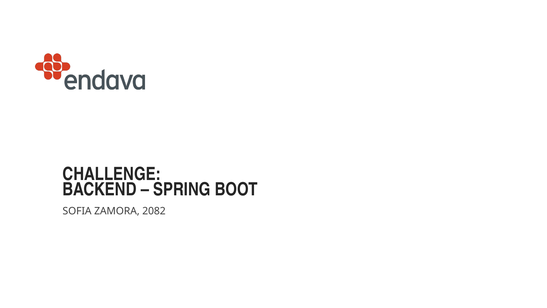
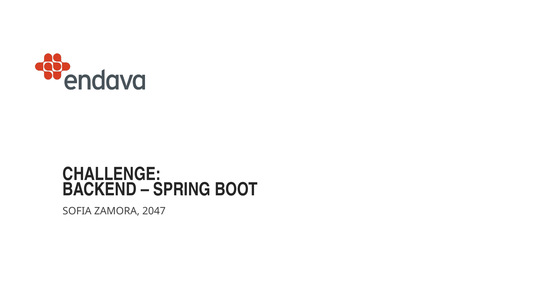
2082: 2082 -> 2047
